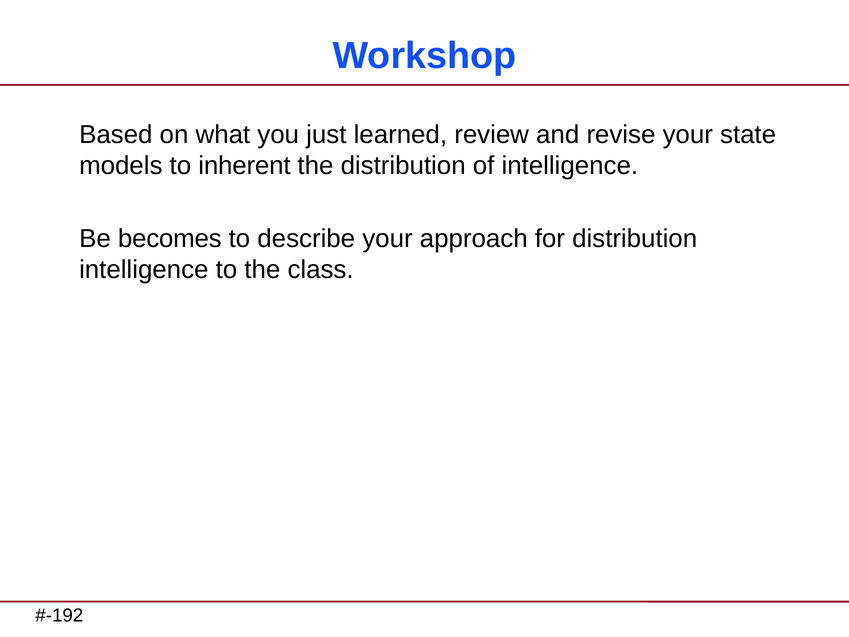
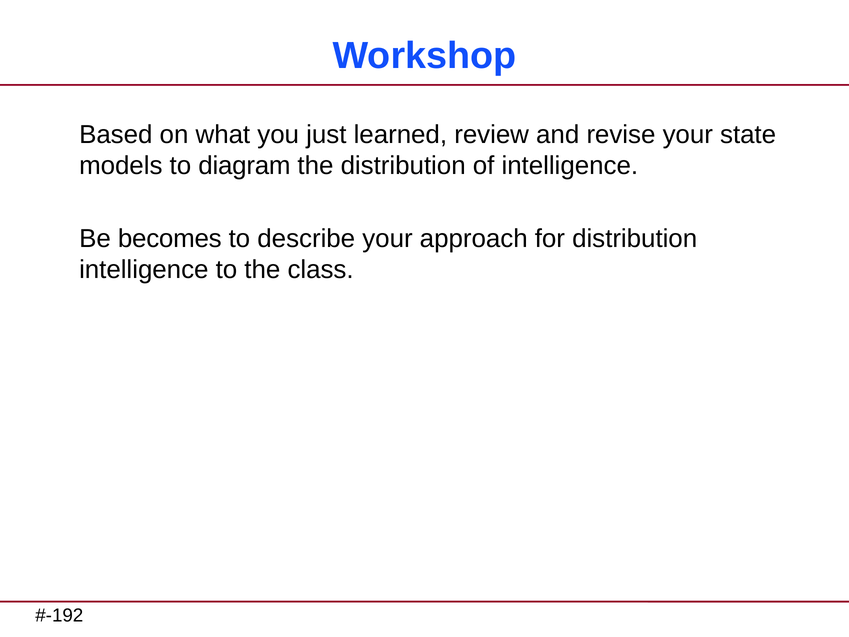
inherent: inherent -> diagram
